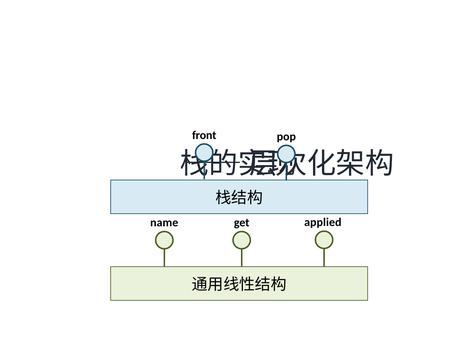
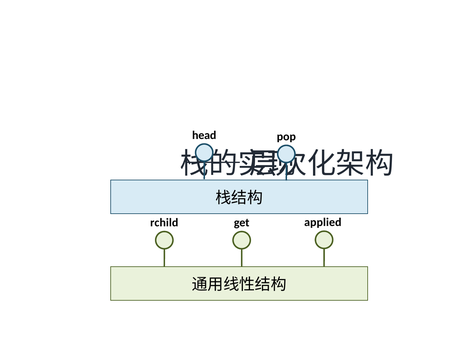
front: front -> head
name: name -> rchild
